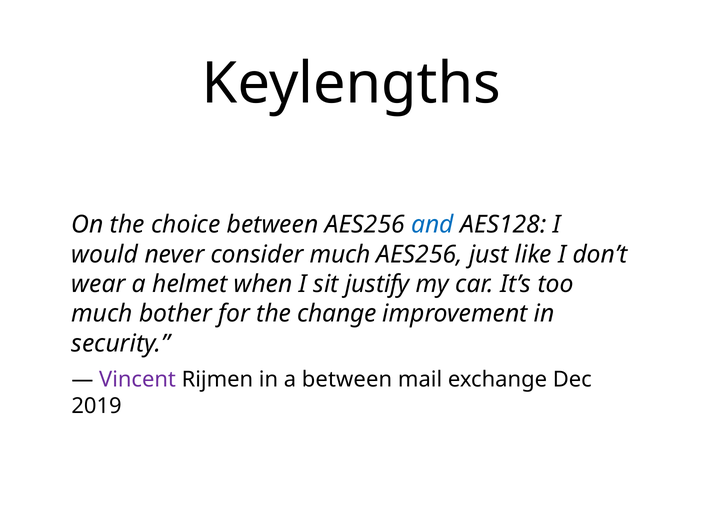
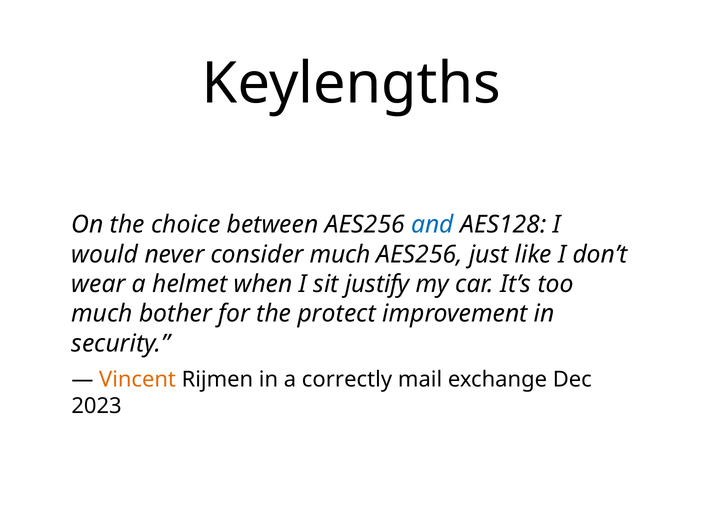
change: change -> protect
Vincent colour: purple -> orange
a between: between -> correctly
2019: 2019 -> 2023
